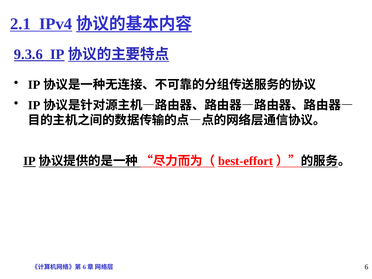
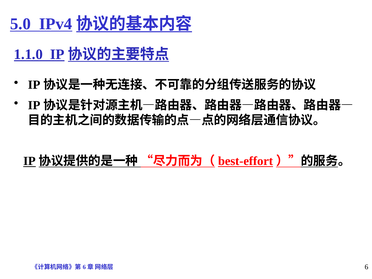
2.1: 2.1 -> 5.0
9.3.6: 9.3.6 -> 1.1.0
